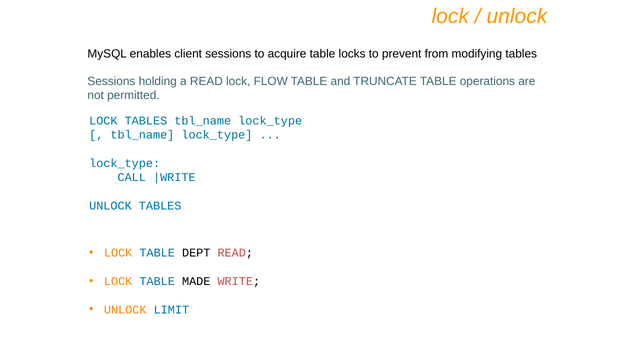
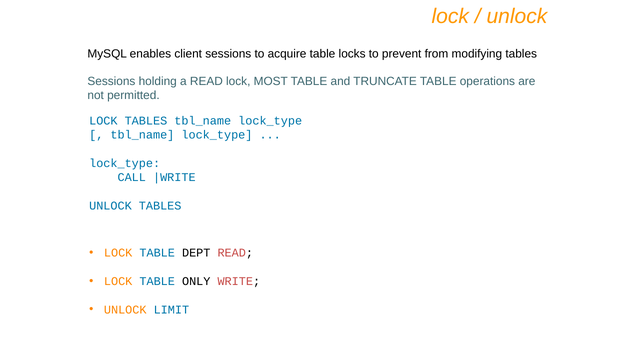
FLOW: FLOW -> MOST
MADE: MADE -> ONLY
